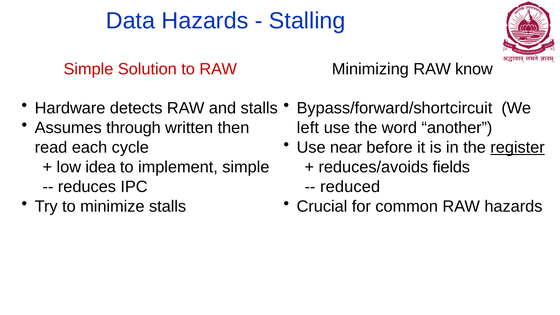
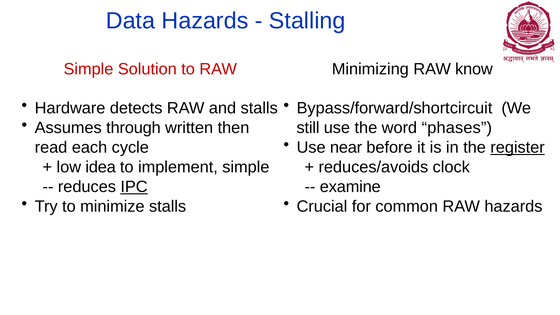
left: left -> still
another: another -> phases
fields: fields -> clock
IPC underline: none -> present
reduced: reduced -> examine
